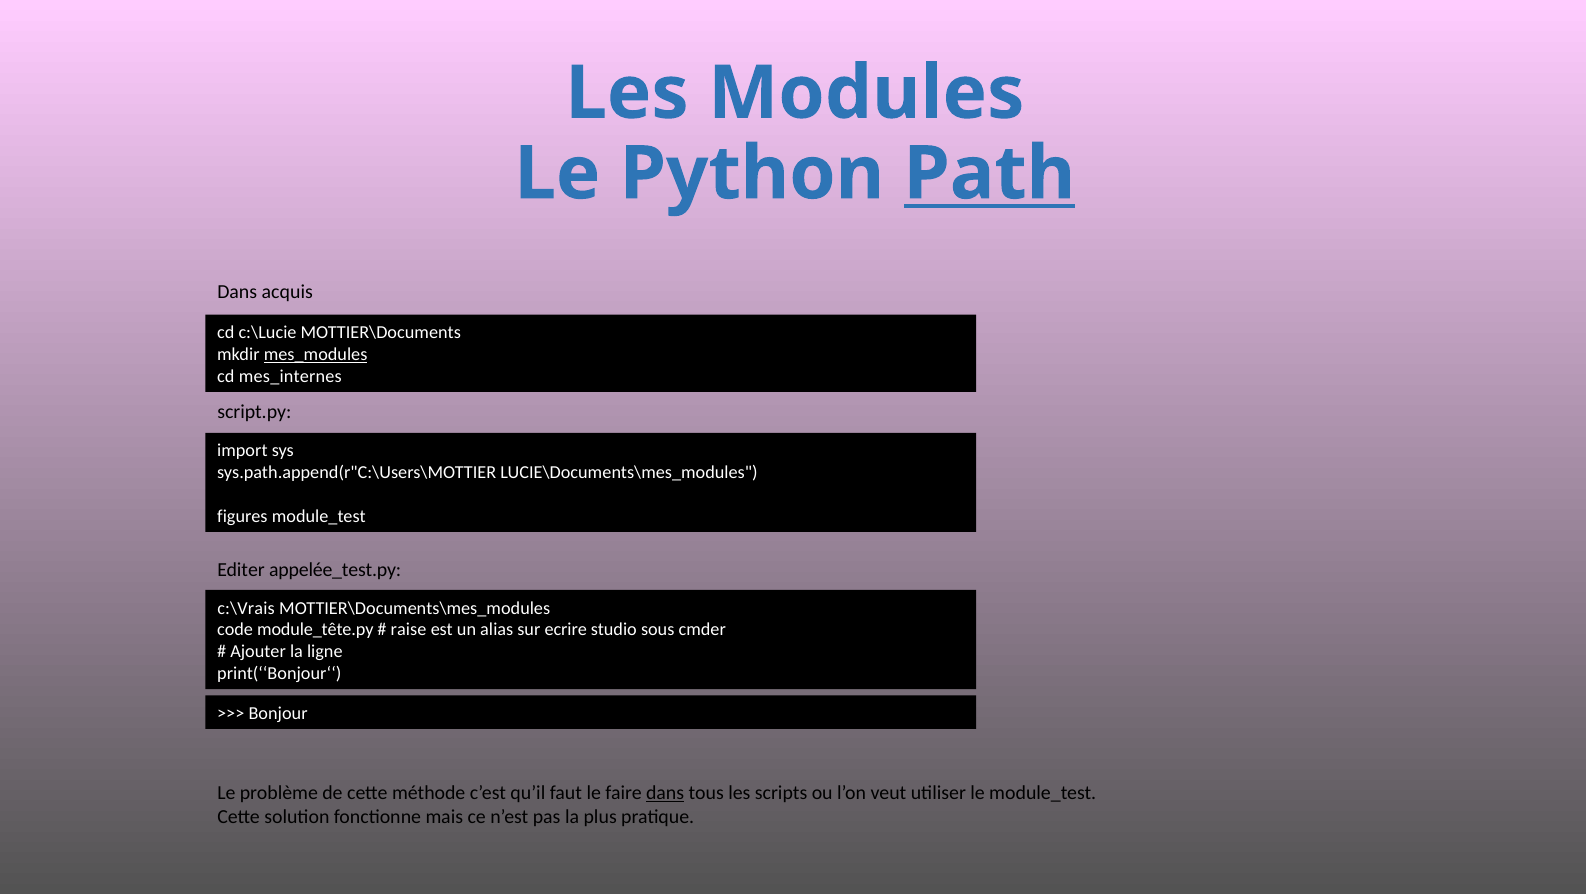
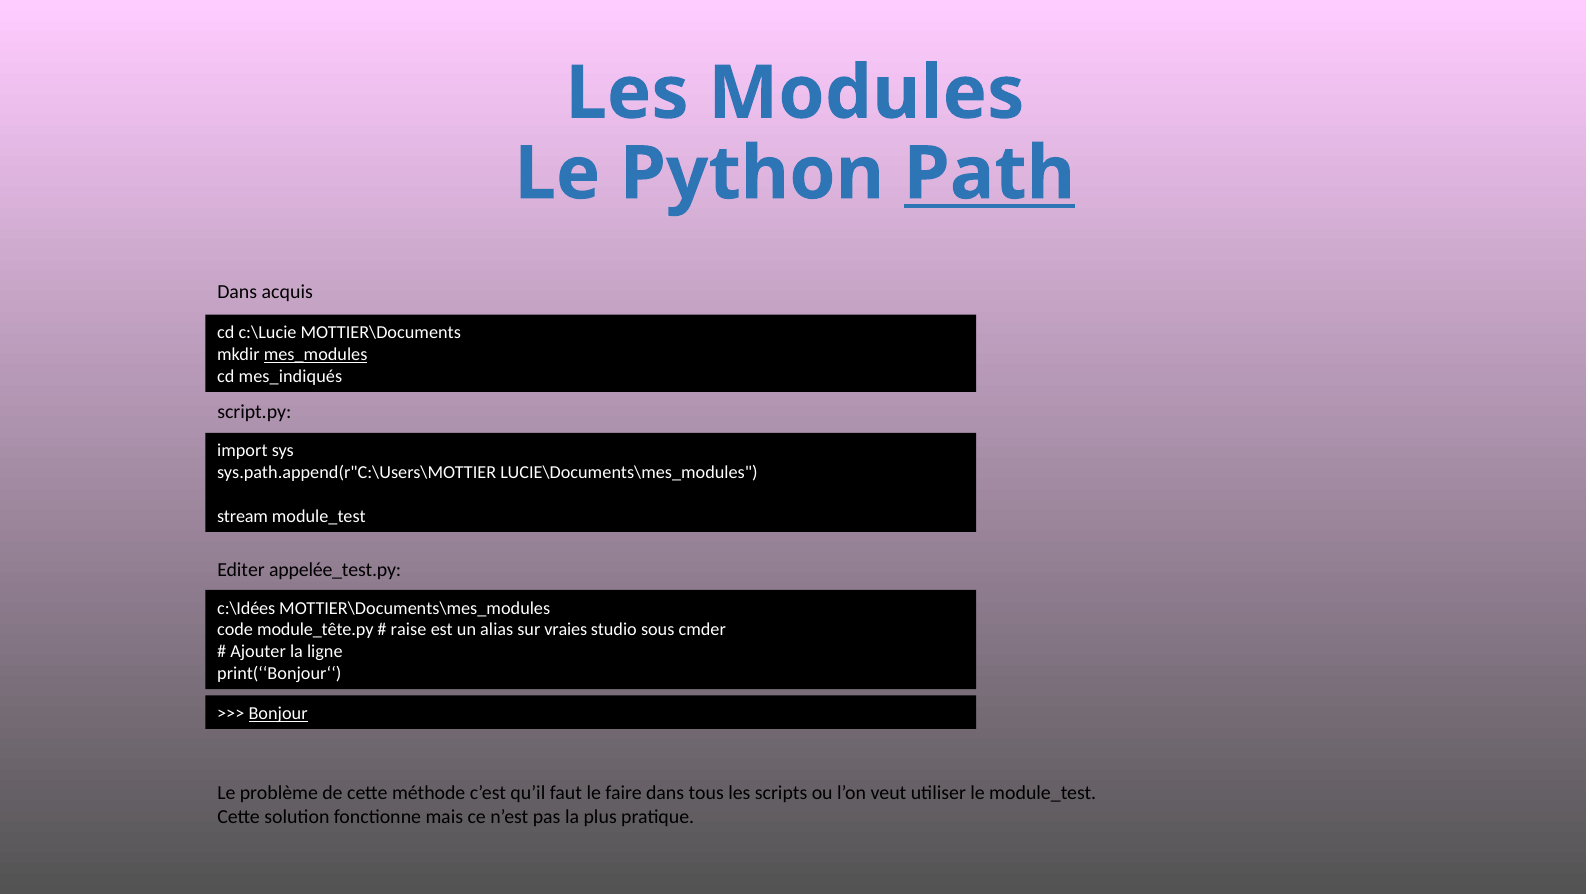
mes_internes: mes_internes -> mes_indiqués
figures: figures -> stream
c:\Vrais: c:\Vrais -> c:\Idées
ecrire: ecrire -> vraies
Bonjour underline: none -> present
dans at (665, 794) underline: present -> none
